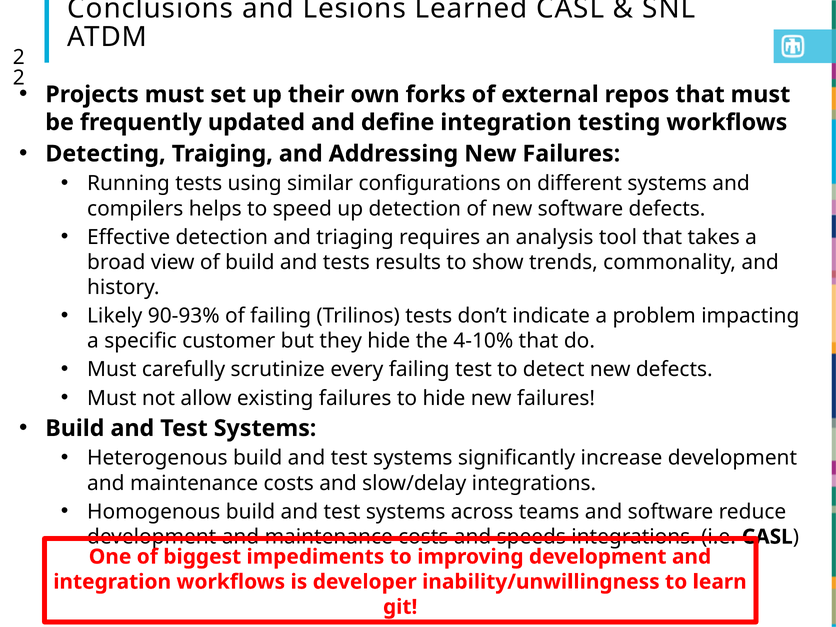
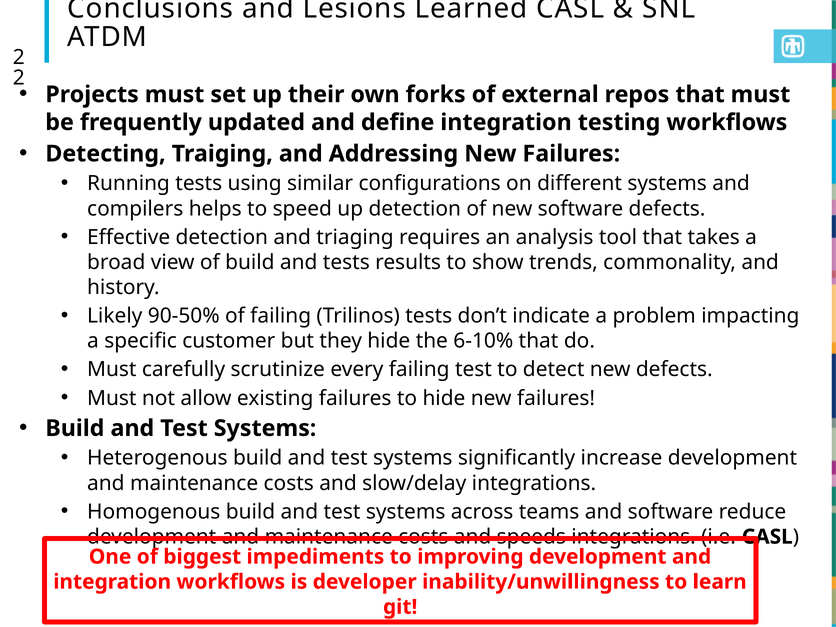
90-93%: 90-93% -> 90-50%
4-10%: 4-10% -> 6-10%
